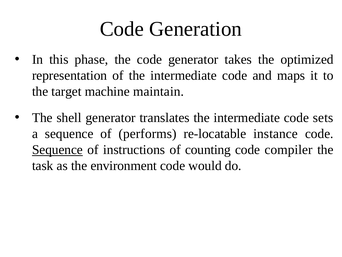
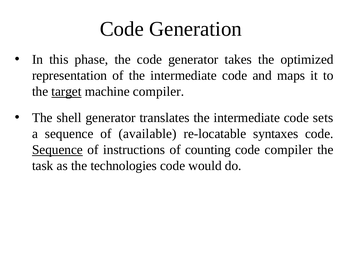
target underline: none -> present
machine maintain: maintain -> compiler
performs: performs -> available
instance: instance -> syntaxes
environment: environment -> technologies
